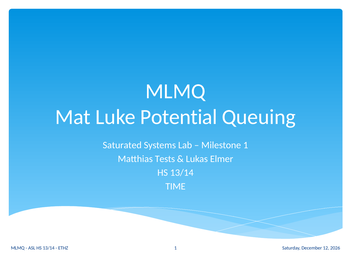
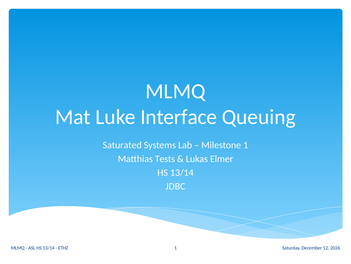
Potential: Potential -> Interface
TIME: TIME -> JDBC
